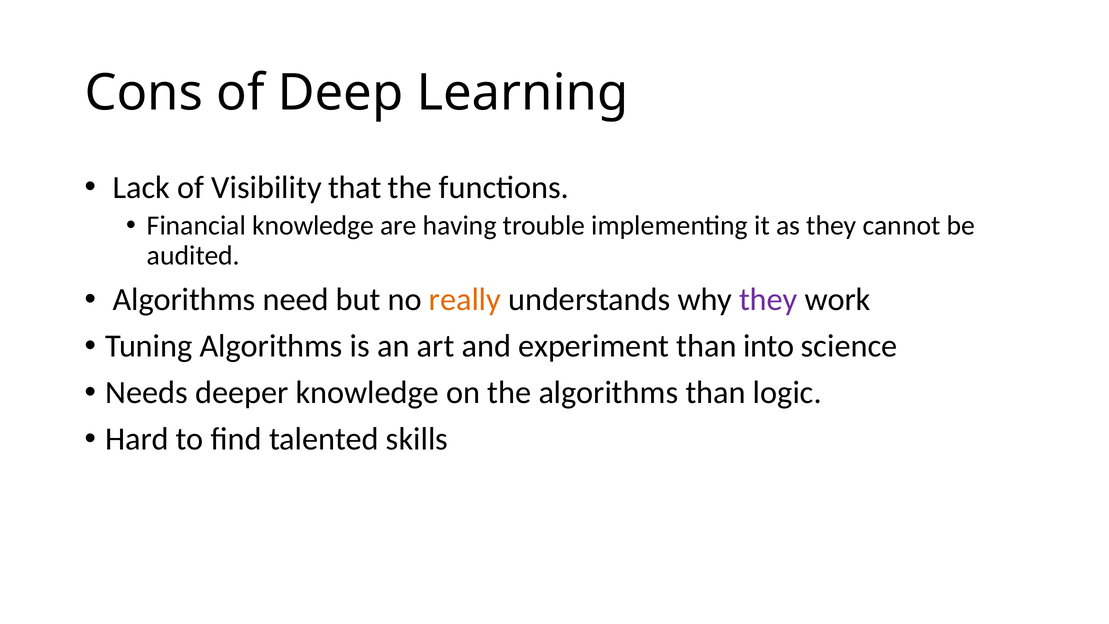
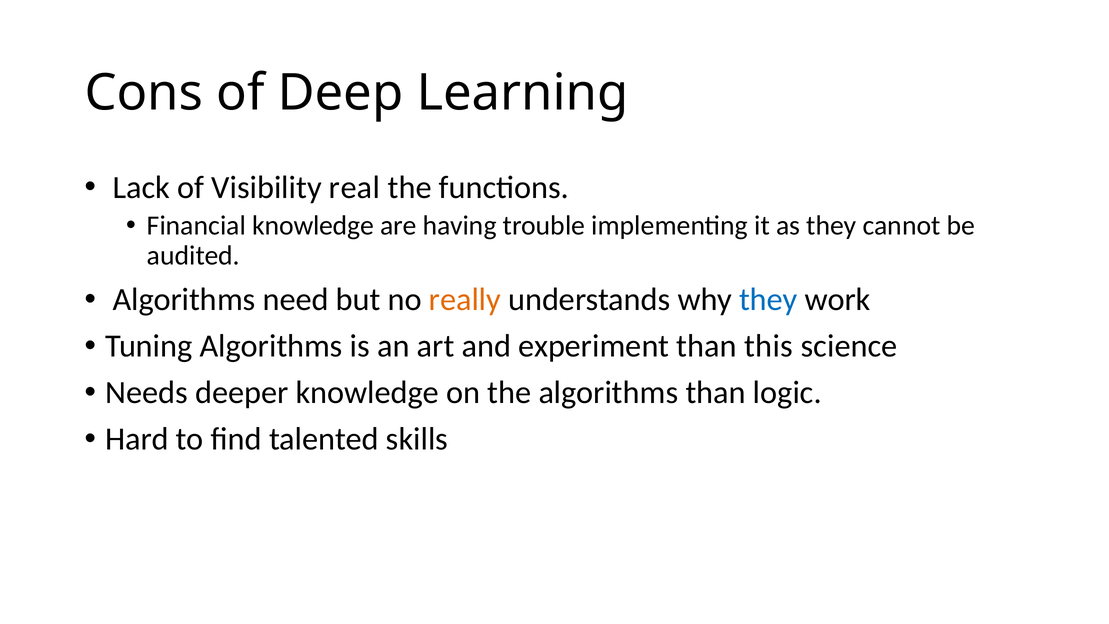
that: that -> real
they at (768, 300) colour: purple -> blue
into: into -> this
